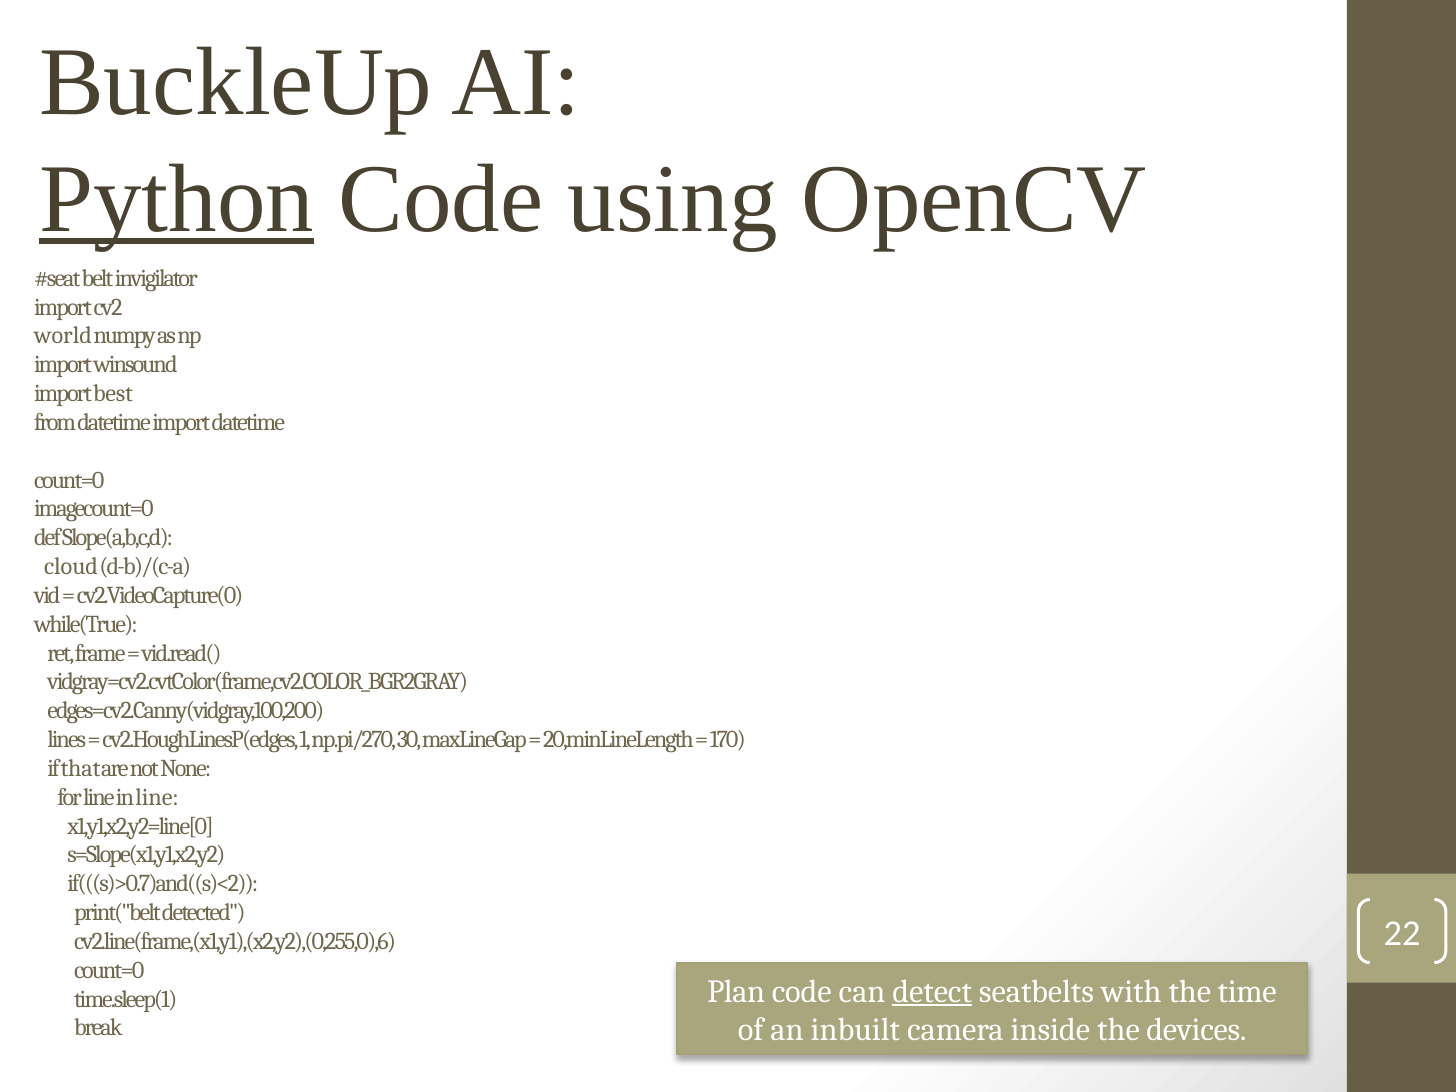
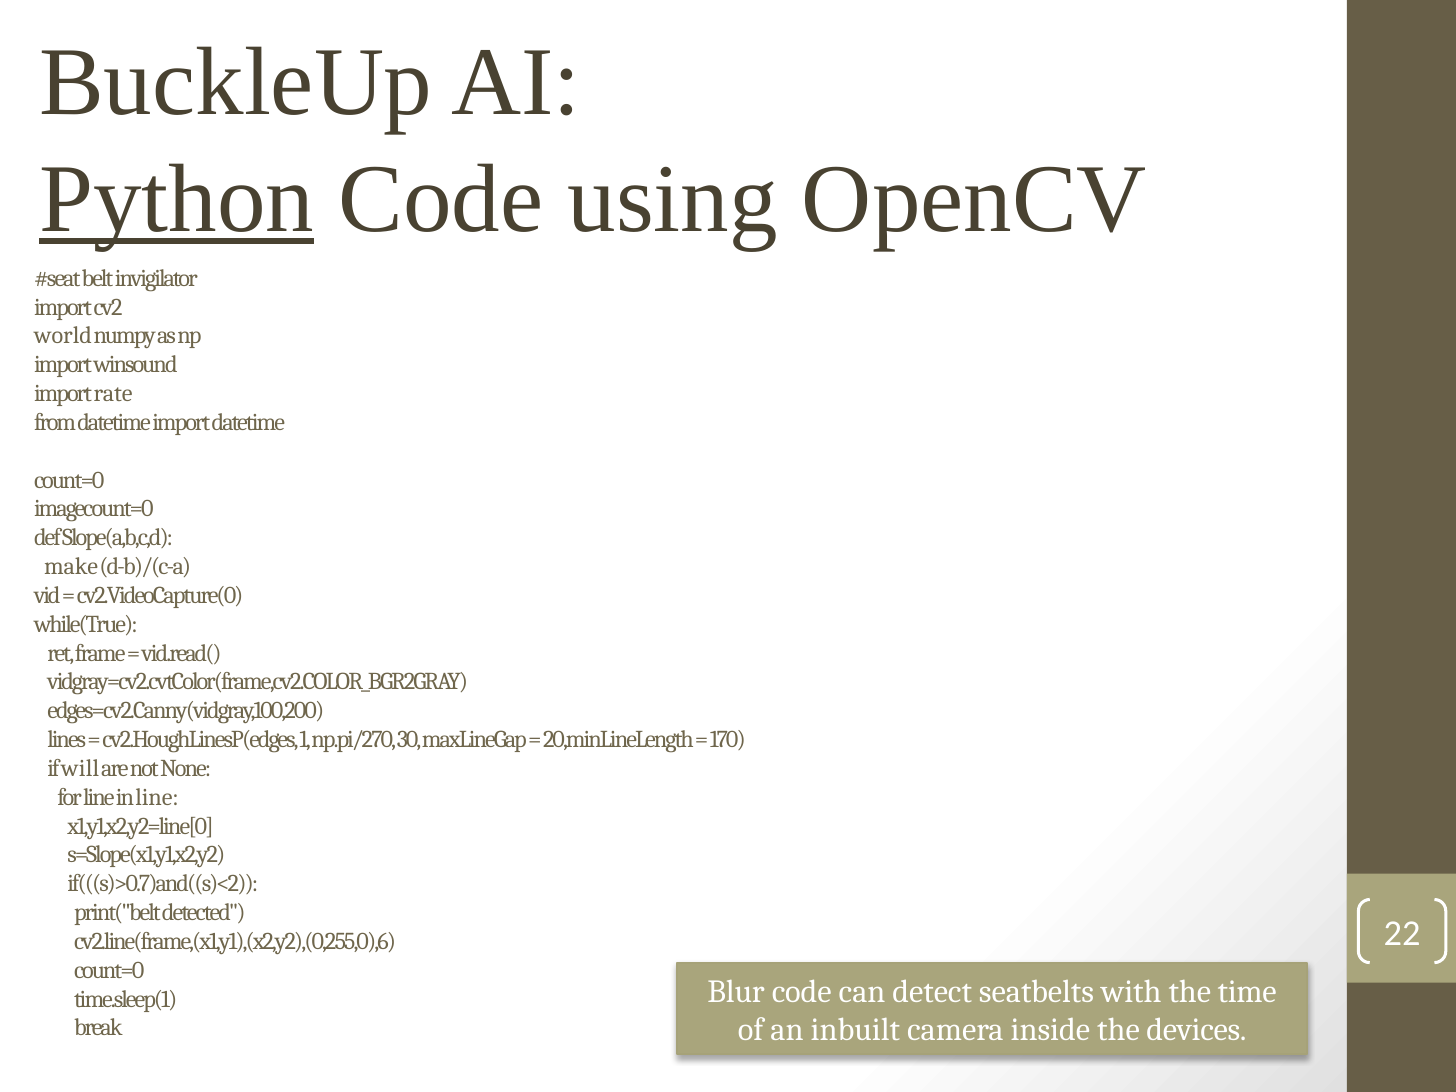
best: best -> rate
cloud: cloud -> make
that: that -> will
Plan: Plan -> Blur
detect underline: present -> none
